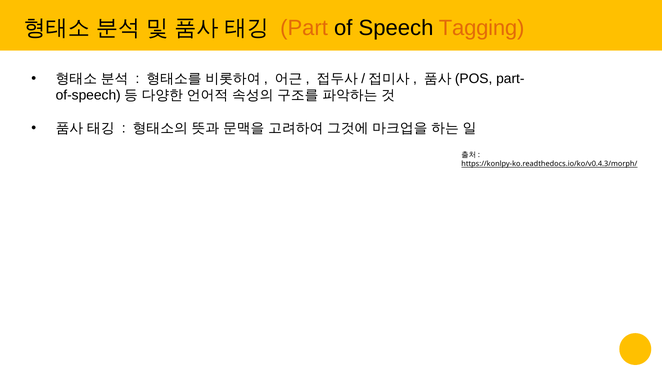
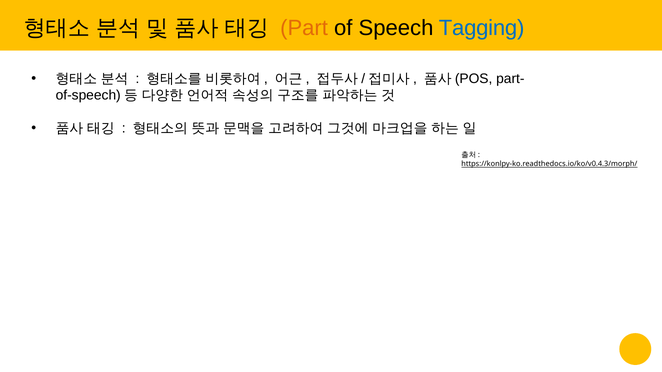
Tagging colour: orange -> blue
